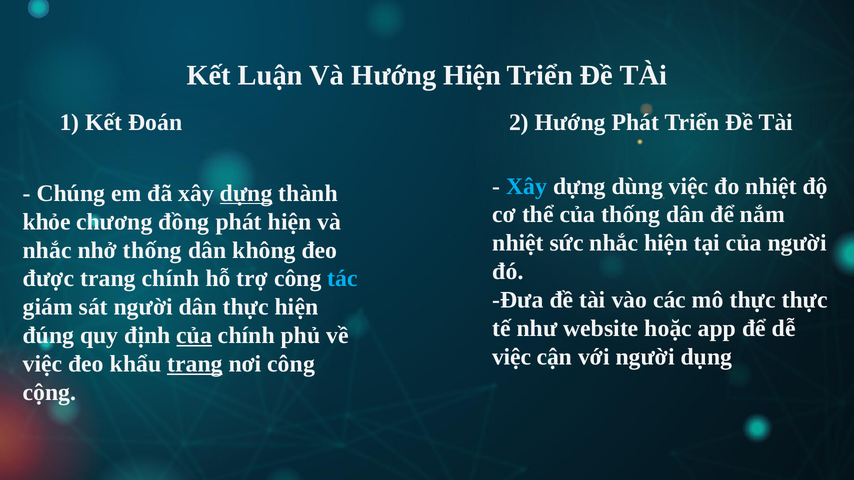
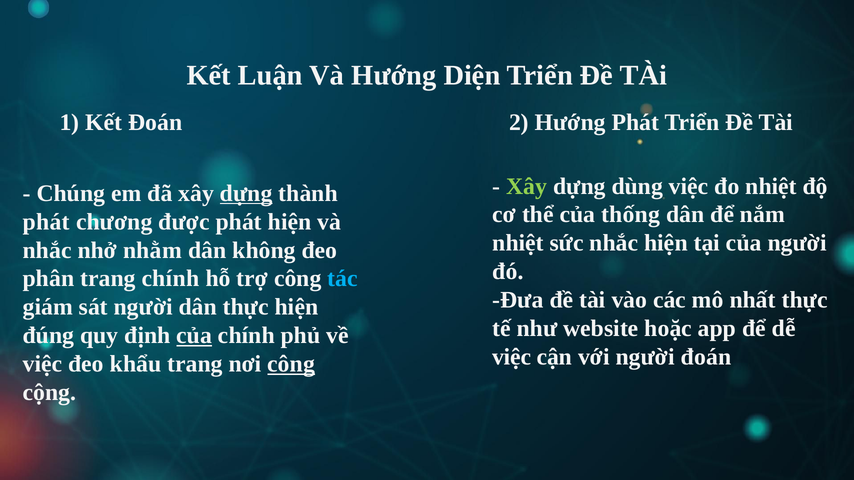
Hướng Hiện: Hiện -> Diện
Xây at (527, 186) colour: light blue -> light green
khỏe at (47, 222): khỏe -> phát
đồng: đồng -> được
nhở thống: thống -> nhằm
được: được -> phân
mô thực: thực -> nhất
người dụng: dụng -> đoán
trang at (195, 364) underline: present -> none
công at (291, 364) underline: none -> present
